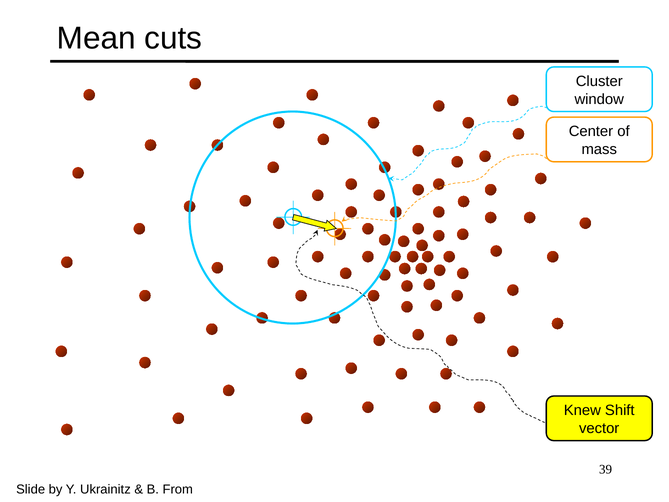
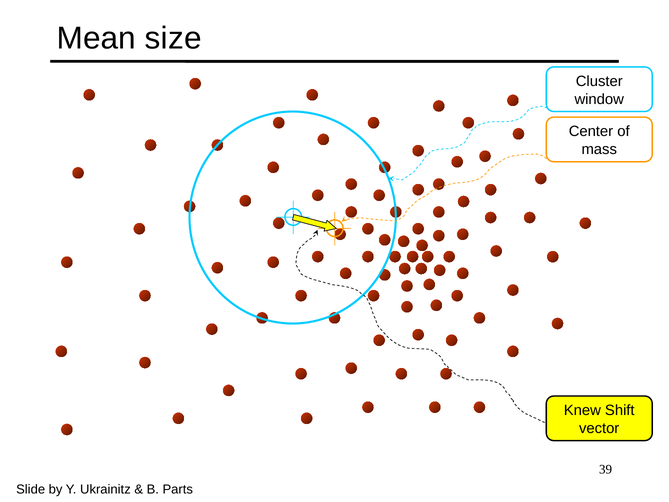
cuts: cuts -> size
From: From -> Parts
